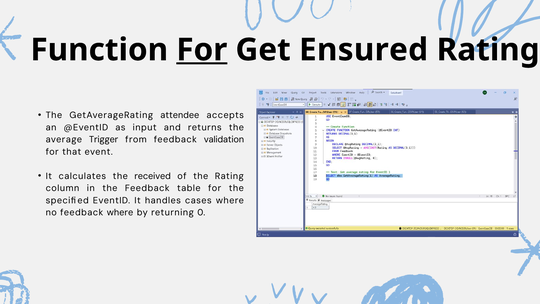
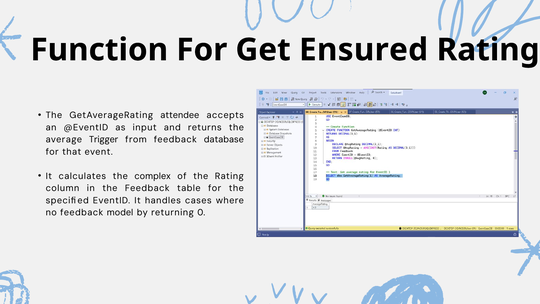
For at (202, 50) underline: present -> none
validation: validation -> database
received: received -> complex
feedback where: where -> model
